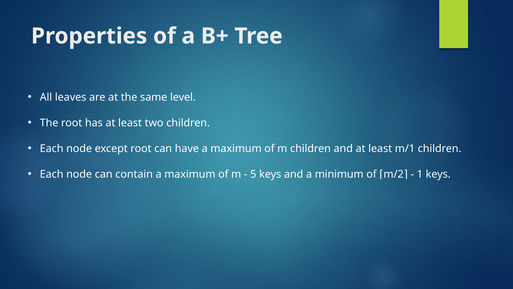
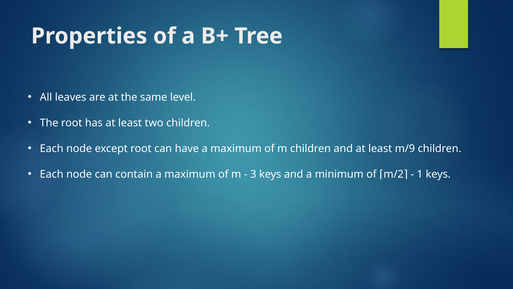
m/1: m/1 -> m/9
5: 5 -> 3
